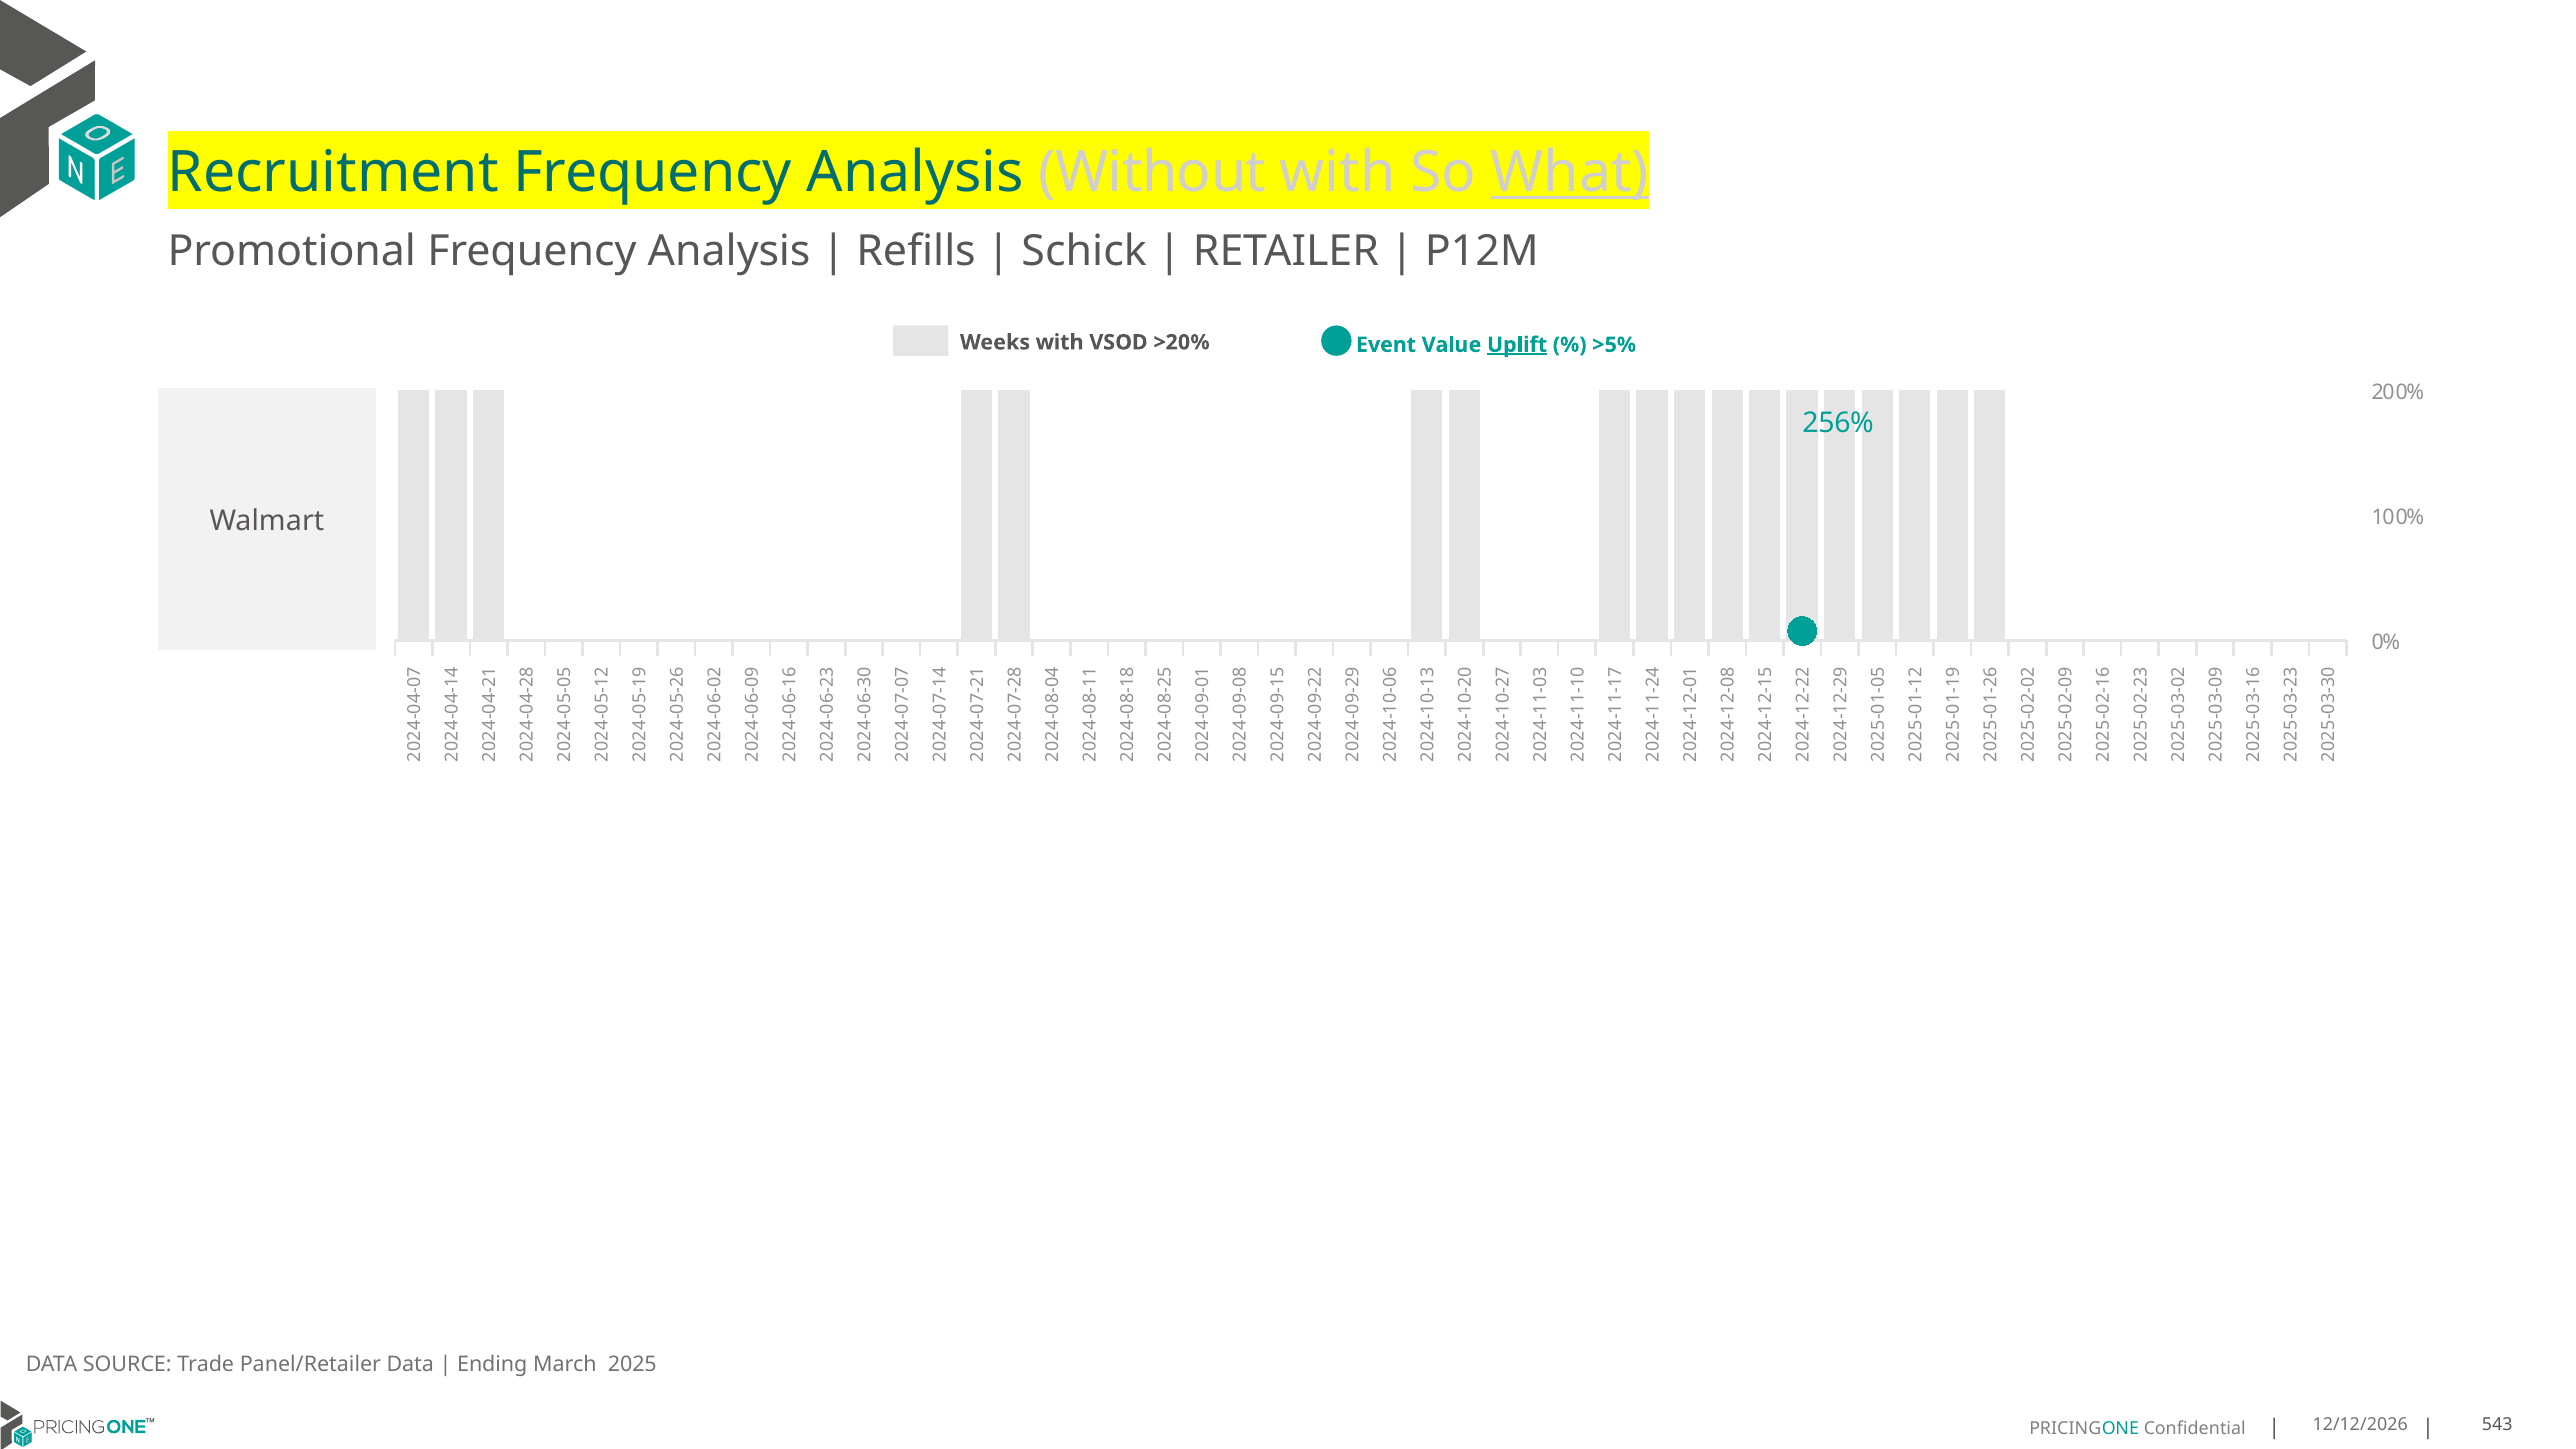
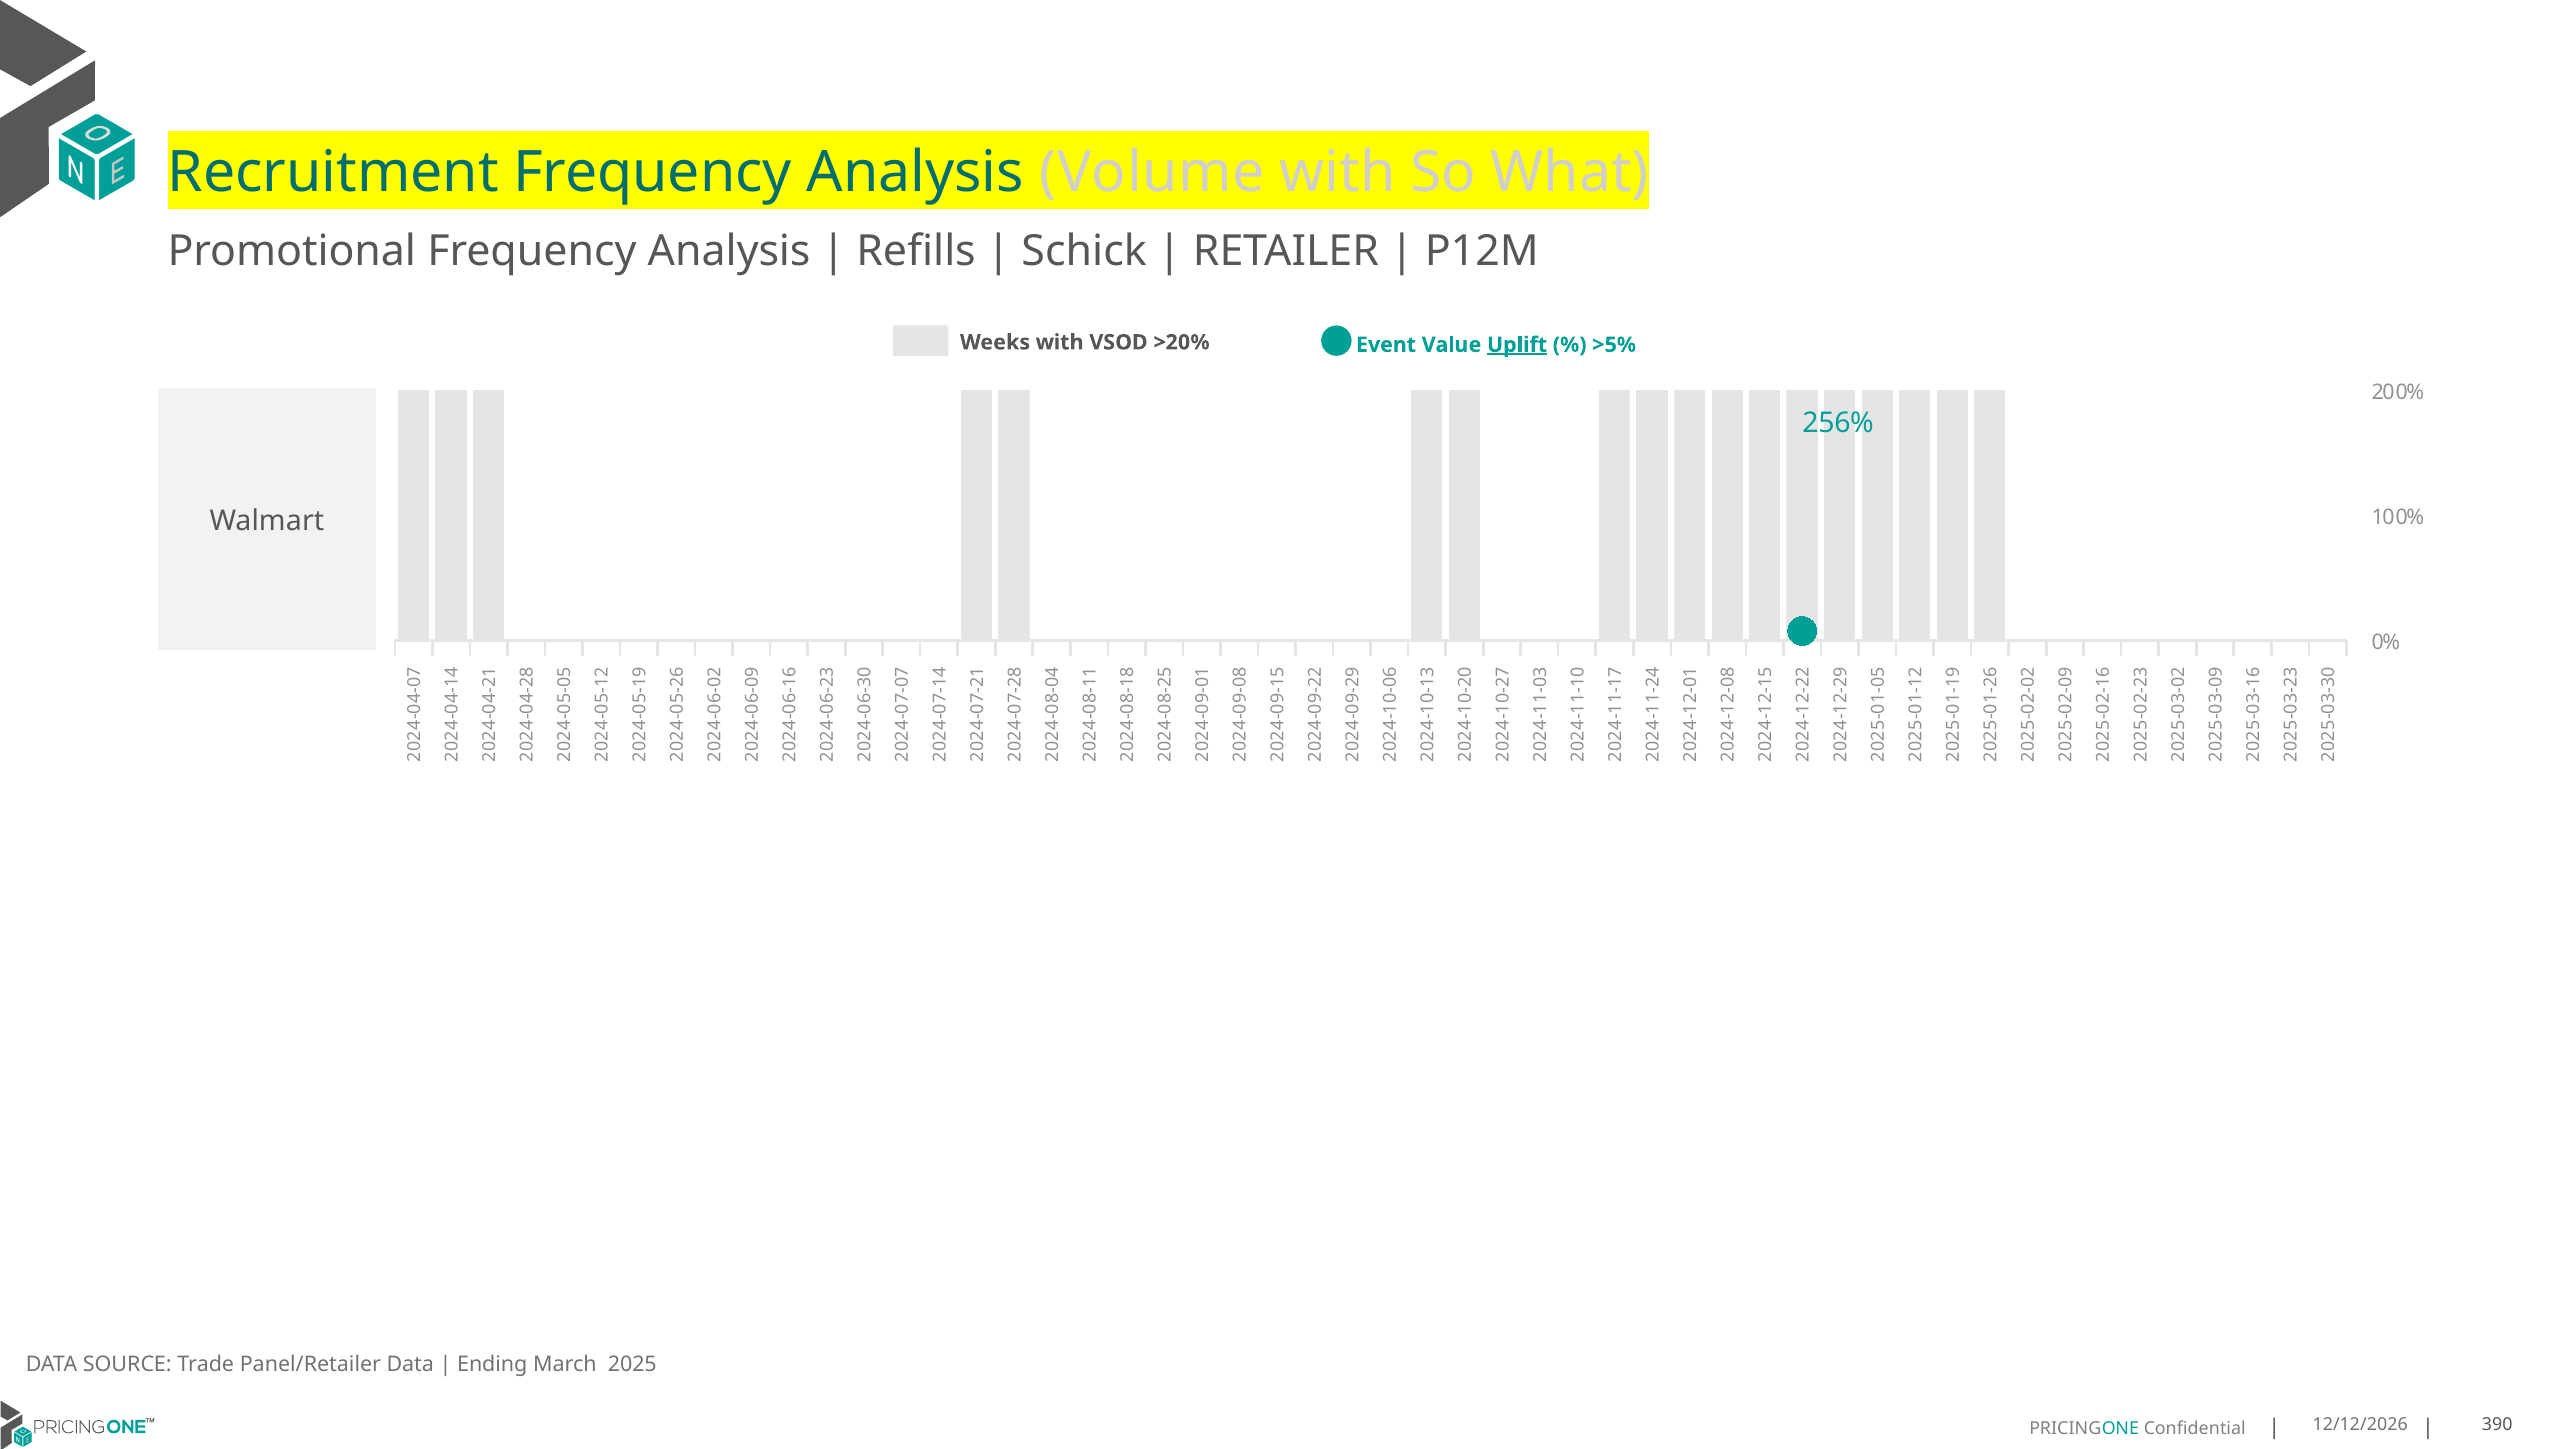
Without: Without -> Volume
What underline: present -> none
543: 543 -> 390
